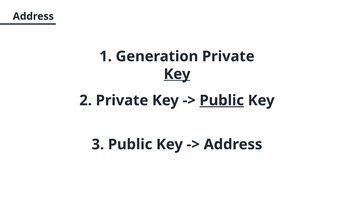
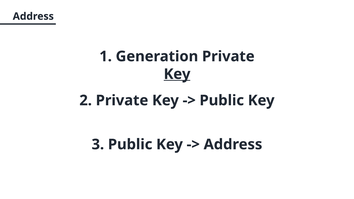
Public at (222, 100) underline: present -> none
